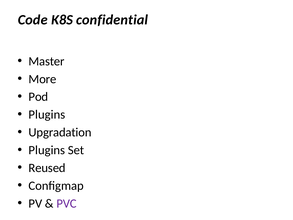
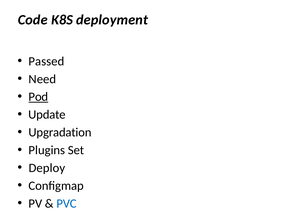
confidential: confidential -> deployment
Master: Master -> Passed
More: More -> Need
Pod underline: none -> present
Plugins at (47, 114): Plugins -> Update
Reused: Reused -> Deploy
PVC colour: purple -> blue
